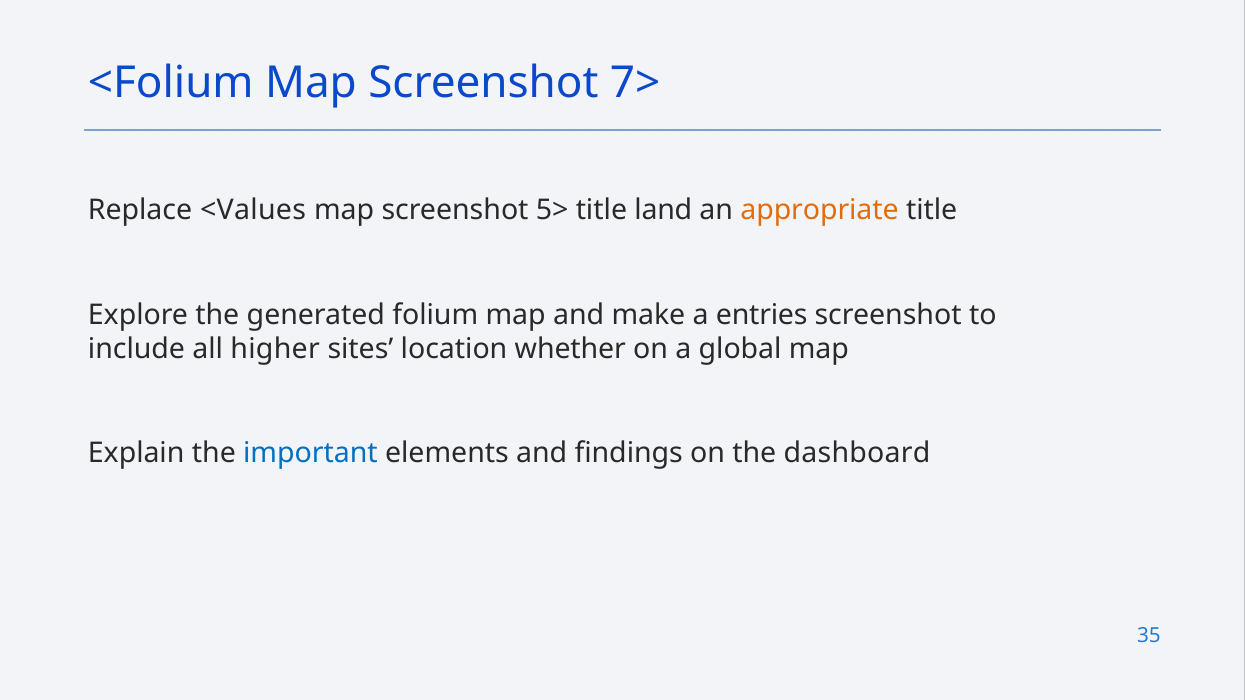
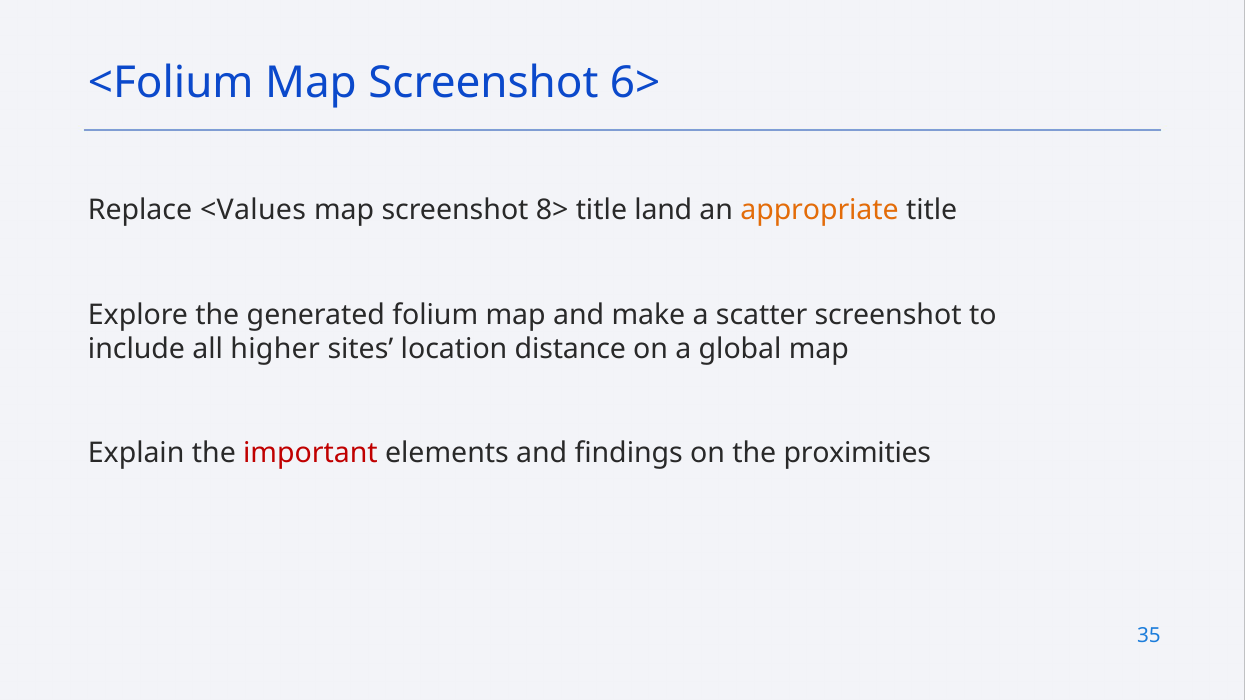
7>: 7> -> 6>
5>: 5> -> 8>
entries: entries -> scatter
whether: whether -> distance
important colour: blue -> red
dashboard: dashboard -> proximities
